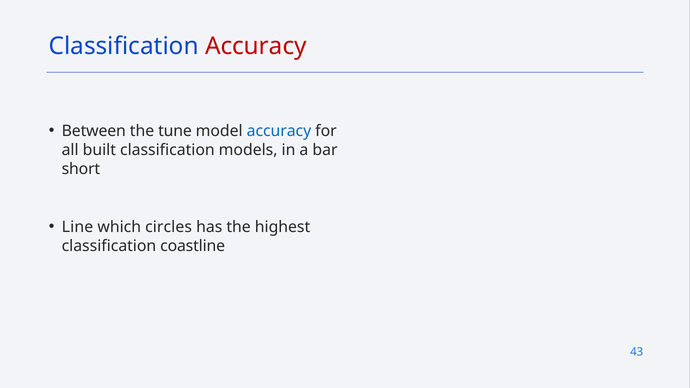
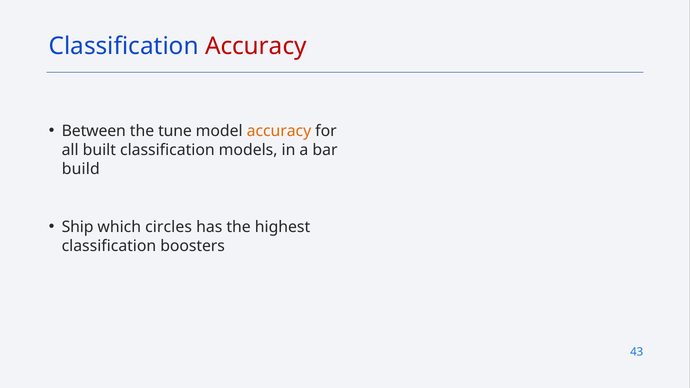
accuracy at (279, 131) colour: blue -> orange
short: short -> build
Line: Line -> Ship
coastline: coastline -> boosters
